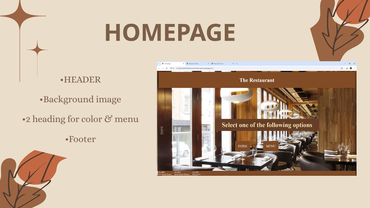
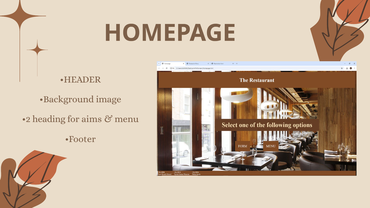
color: color -> aims
